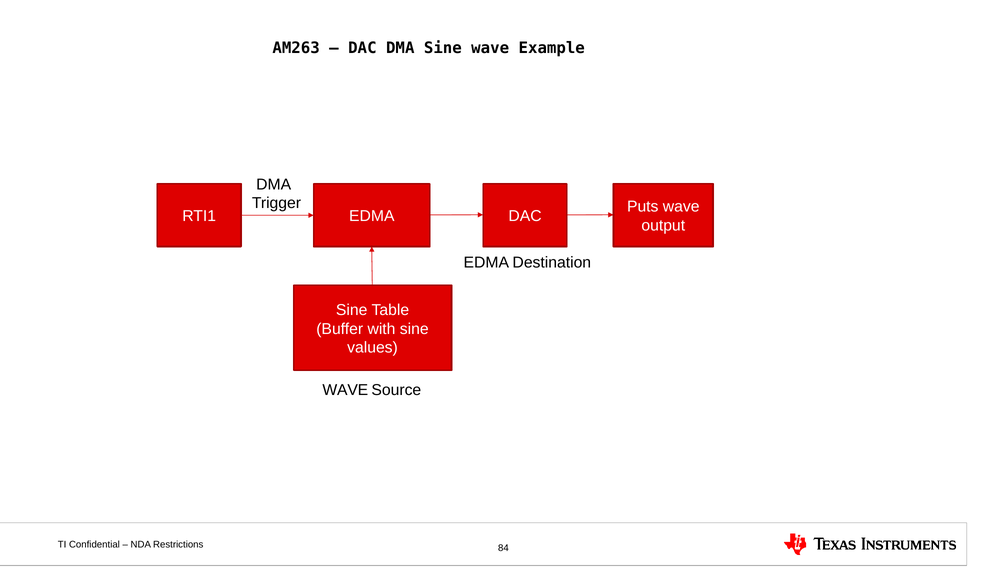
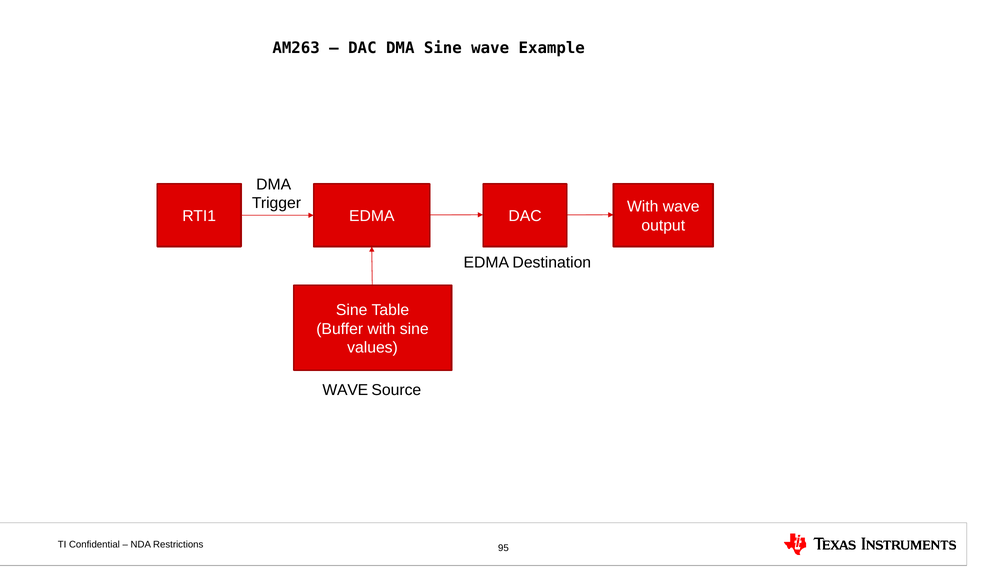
Puts at (643, 207): Puts -> With
84: 84 -> 95
